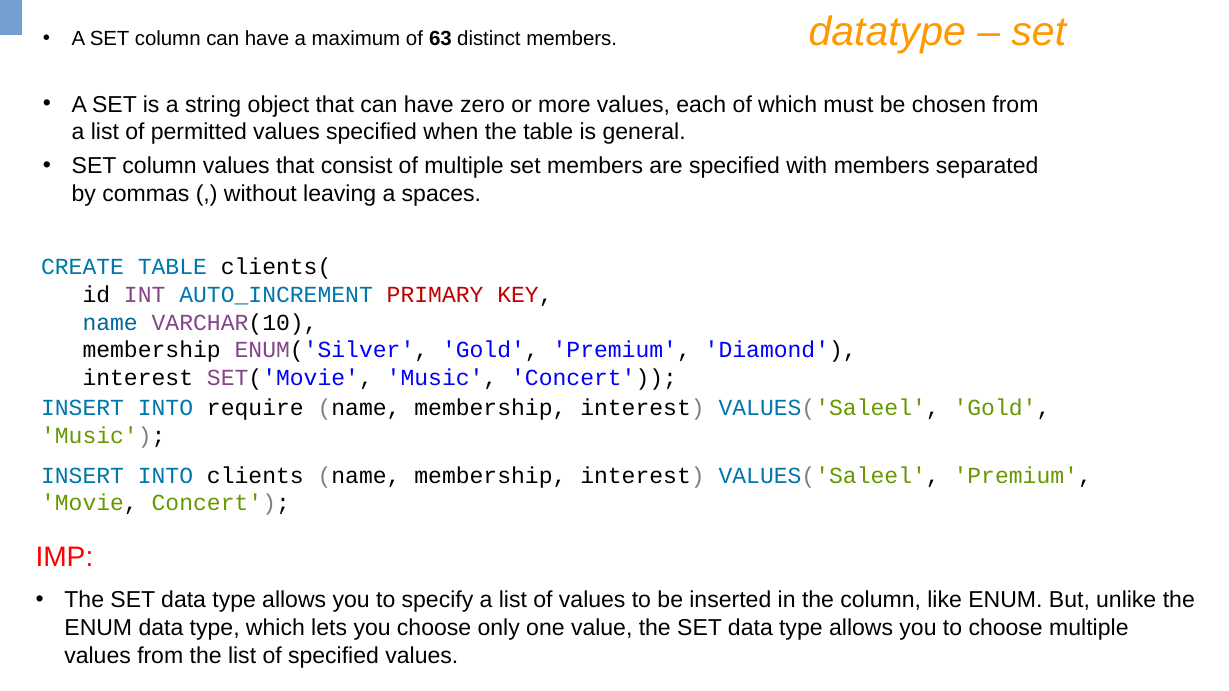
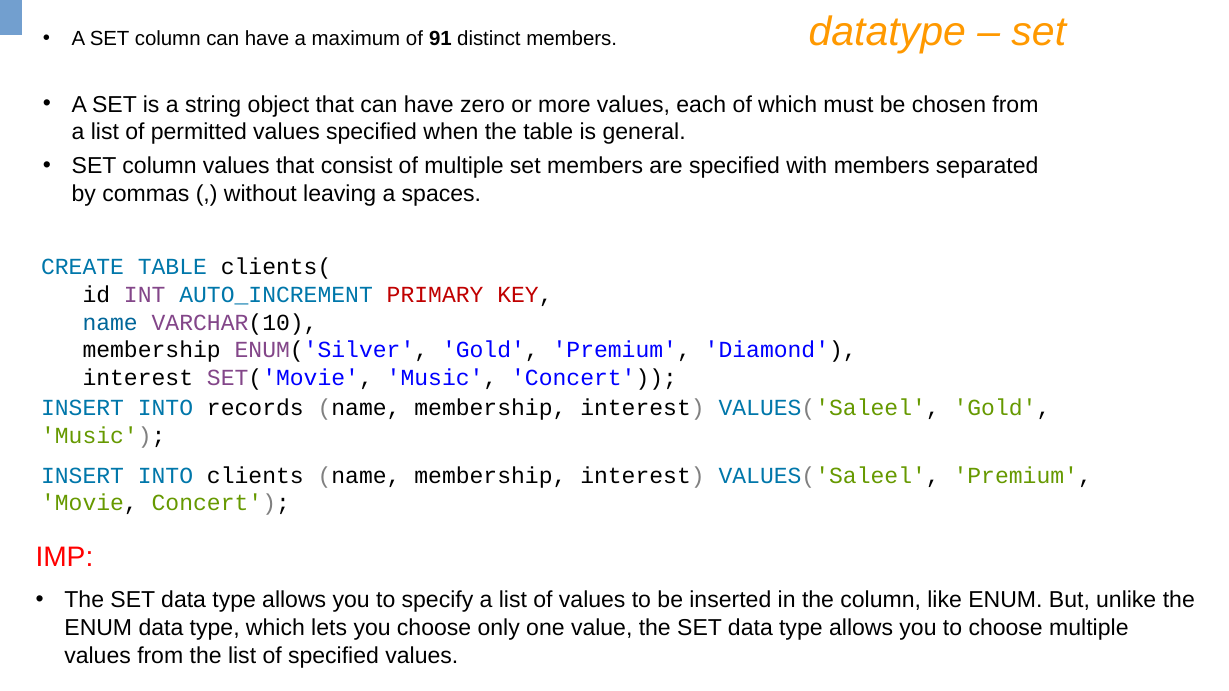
63: 63 -> 91
require: require -> records
